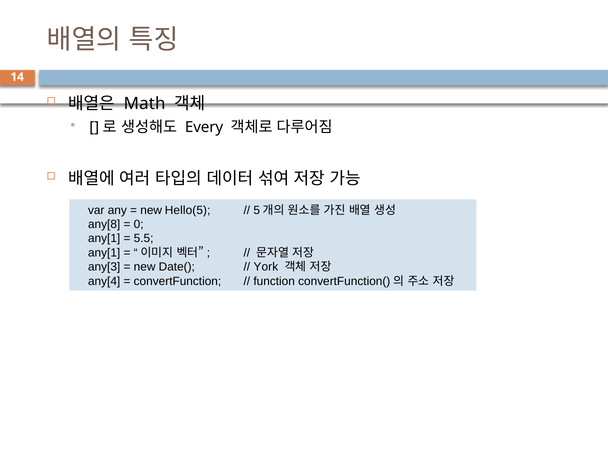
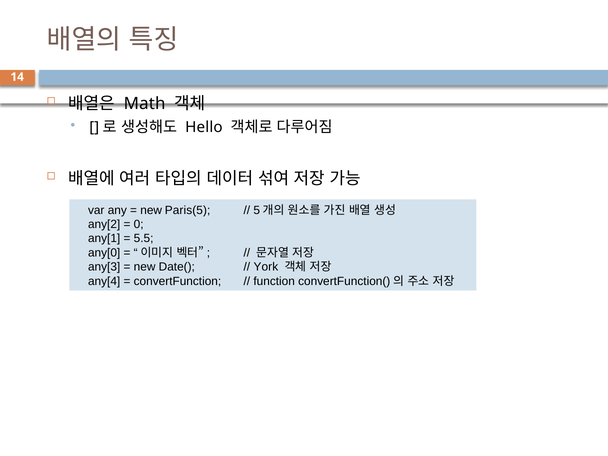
Every: Every -> Hello
Hello(5: Hello(5 -> Paris(5
any[8: any[8 -> any[2
any[1 at (104, 253): any[1 -> any[0
